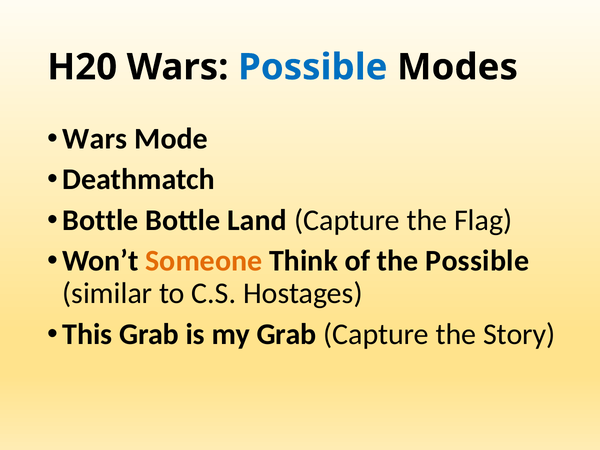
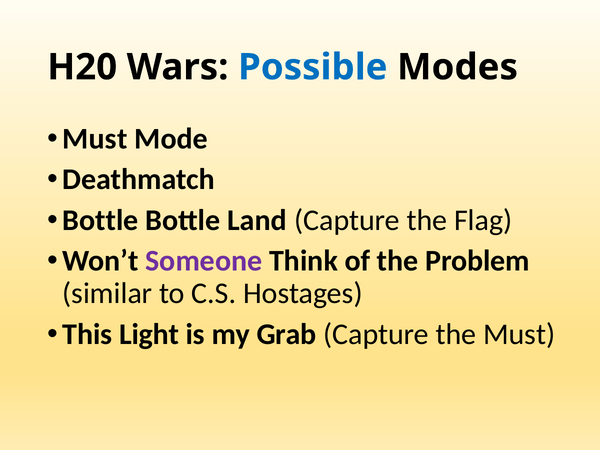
Wars at (95, 139): Wars -> Must
Someone colour: orange -> purple
the Possible: Possible -> Problem
This Grab: Grab -> Light
the Story: Story -> Must
